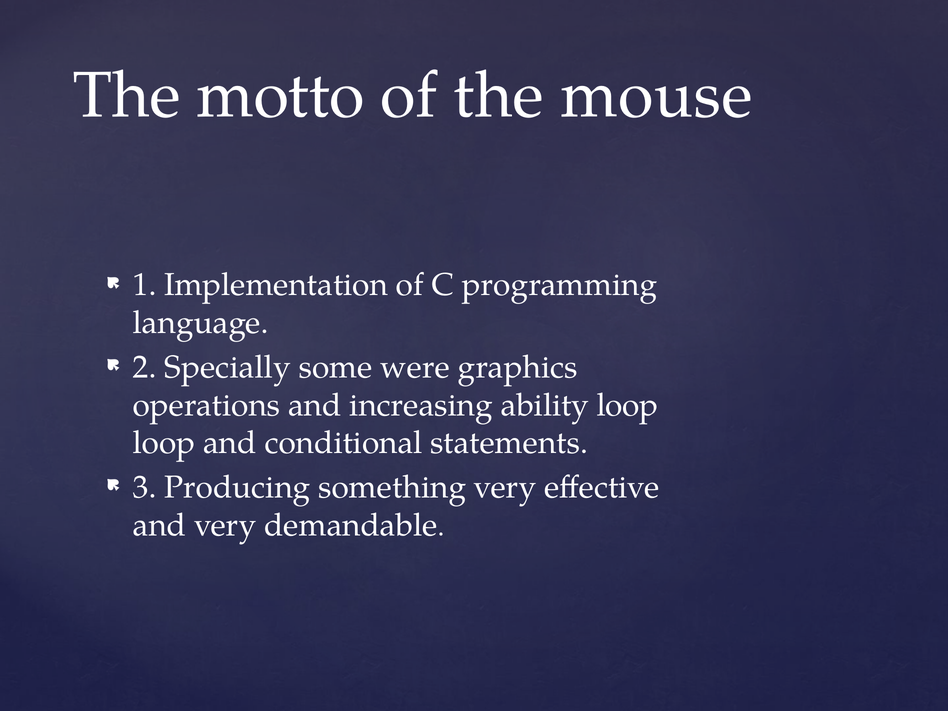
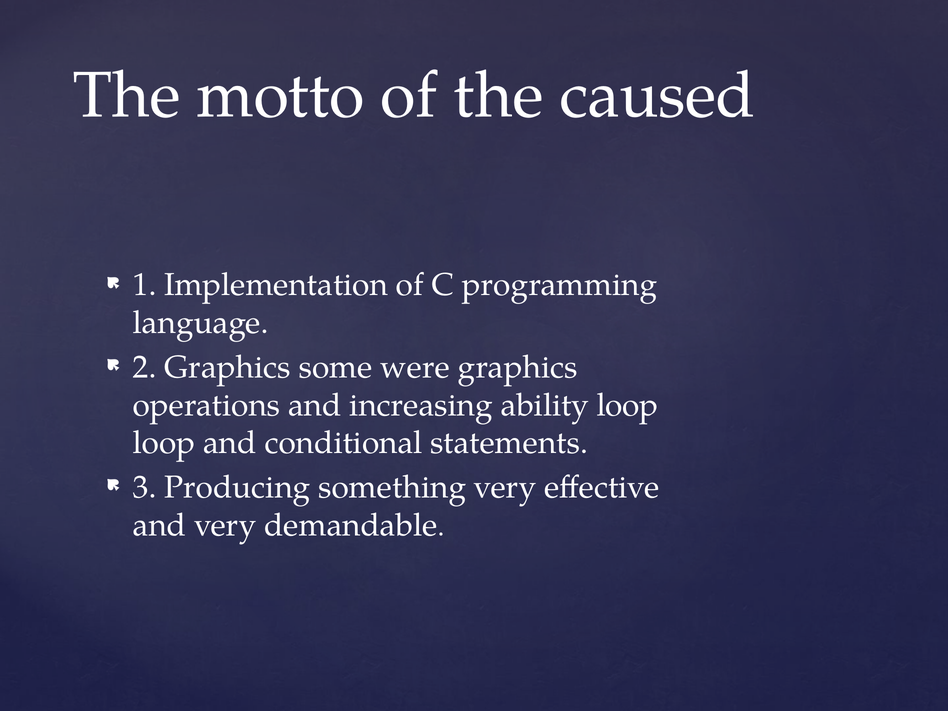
mouse: mouse -> caused
2 Specially: Specially -> Graphics
